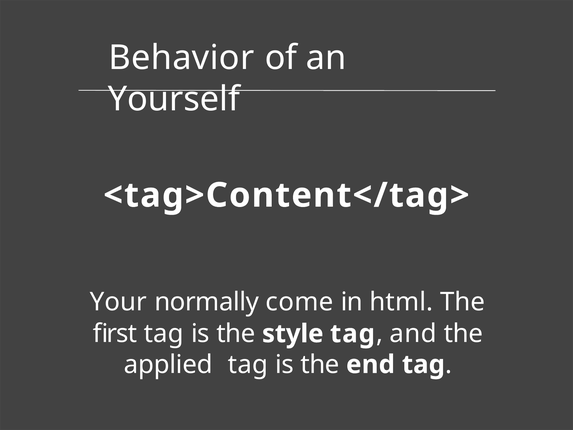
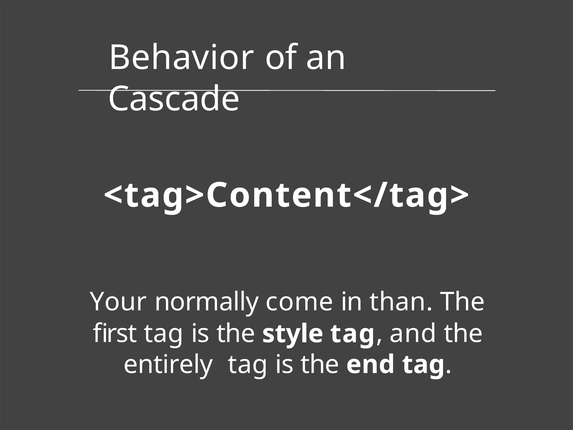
Yourself: Yourself -> Cascade
html: html -> than
applied: applied -> entirely
